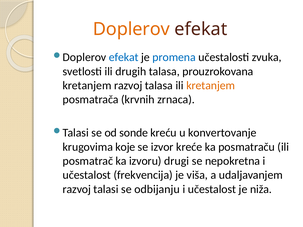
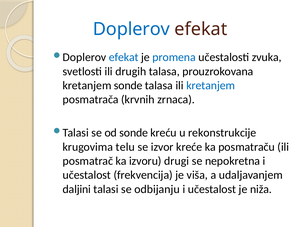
Doplerov colour: orange -> blue
kretanjem razvoj: razvoj -> sonde
kretanjem at (211, 86) colour: orange -> blue
konvertovanje: konvertovanje -> rekonstrukcije
koje: koje -> telu
razvoj at (77, 189): razvoj -> daljini
